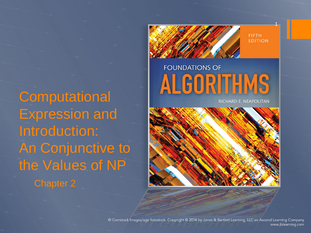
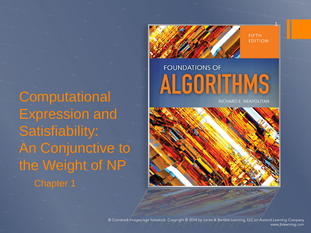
Introduction: Introduction -> Satisfiability
Values: Values -> Weight
Chapter 2: 2 -> 1
